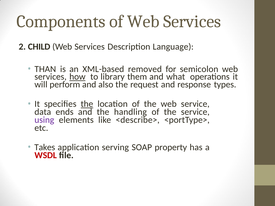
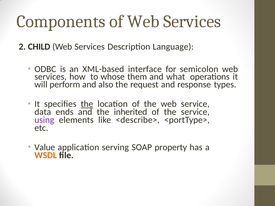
THAN: THAN -> ODBC
removed: removed -> interface
how underline: present -> none
library: library -> whose
handling: handling -> inherited
Takes: Takes -> Value
WSDL colour: red -> orange
